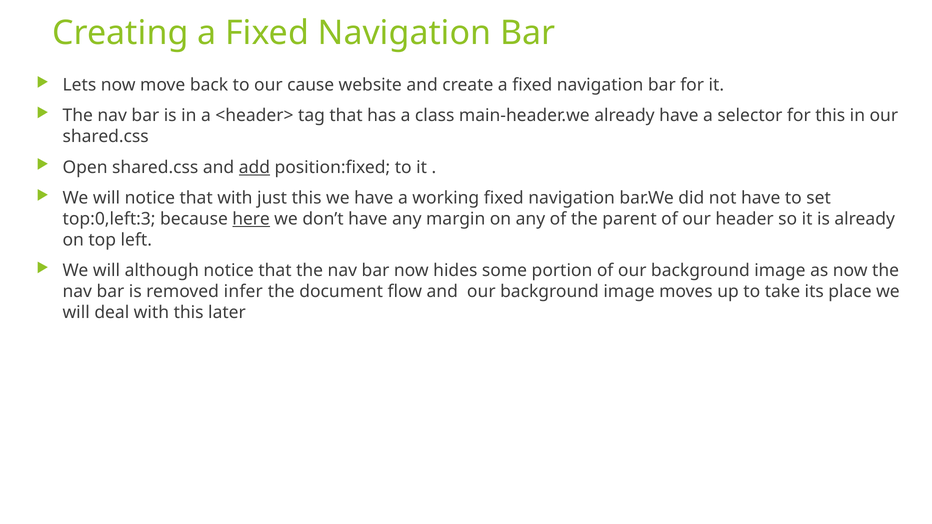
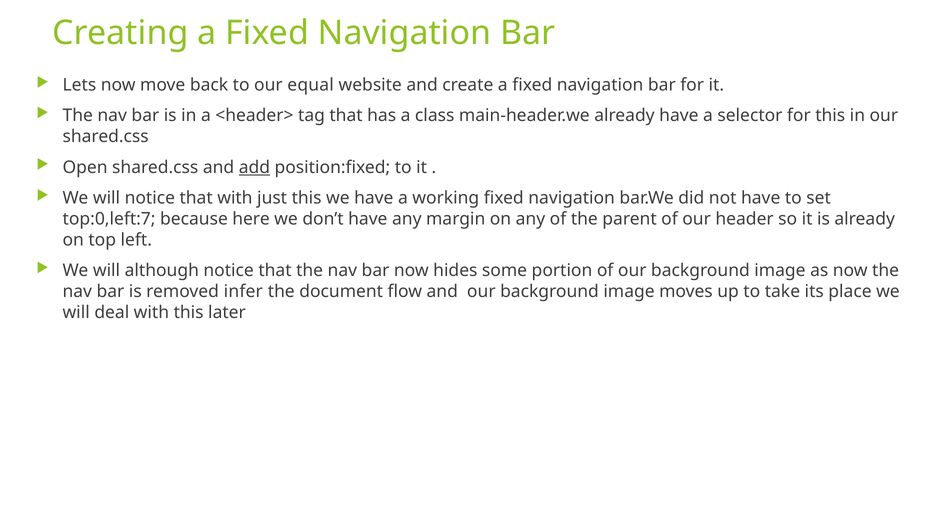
cause: cause -> equal
top:0,left:3: top:0,left:3 -> top:0,left:7
here underline: present -> none
